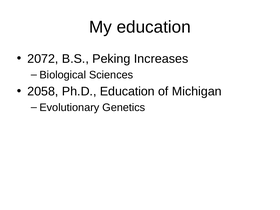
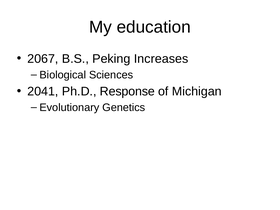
2072: 2072 -> 2067
2058: 2058 -> 2041
Ph.D Education: Education -> Response
